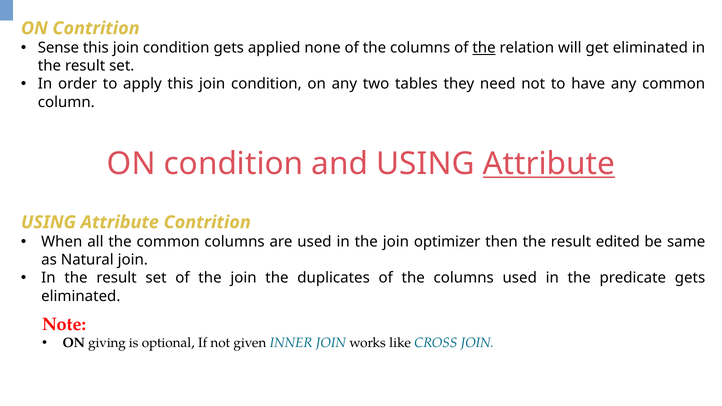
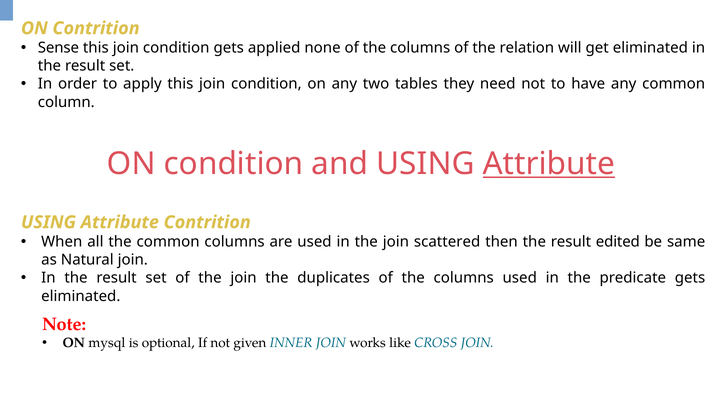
the at (484, 48) underline: present -> none
optimizer: optimizer -> scattered
giving: giving -> mysql
